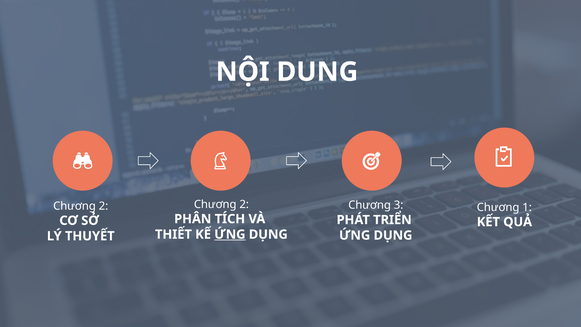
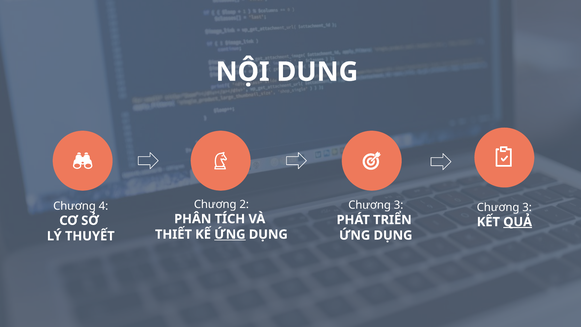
2 at (103, 206): 2 -> 4
1 at (527, 207): 1 -> 3
QUẢ underline: none -> present
